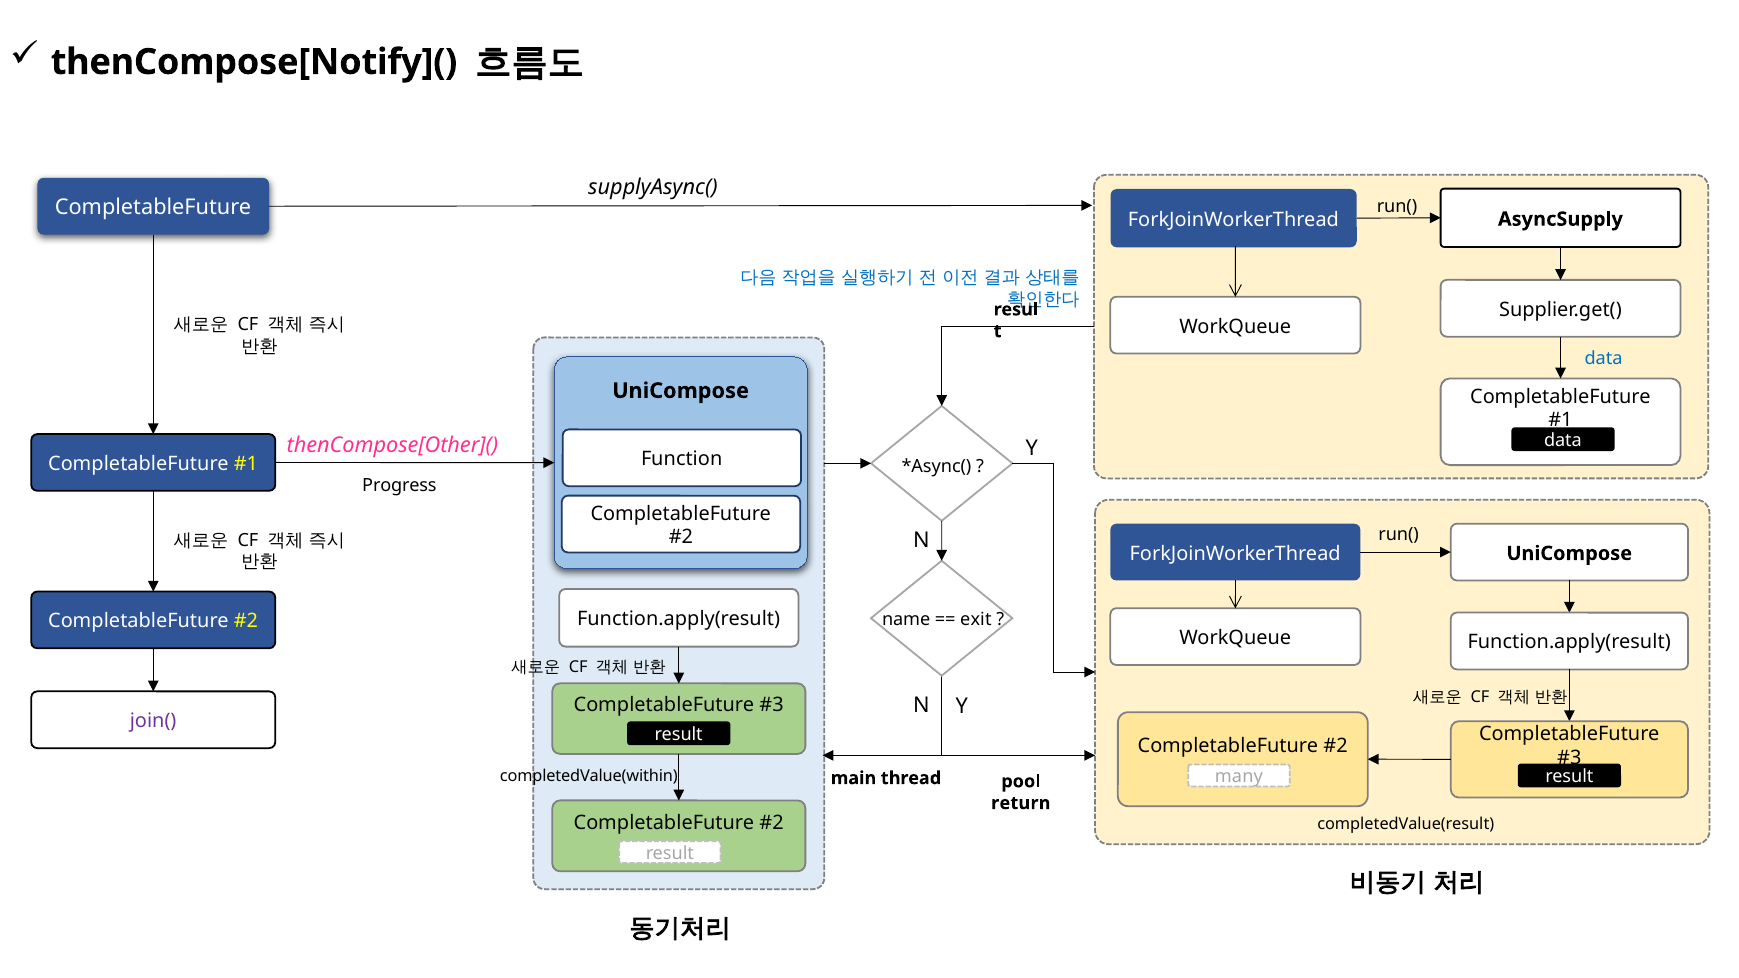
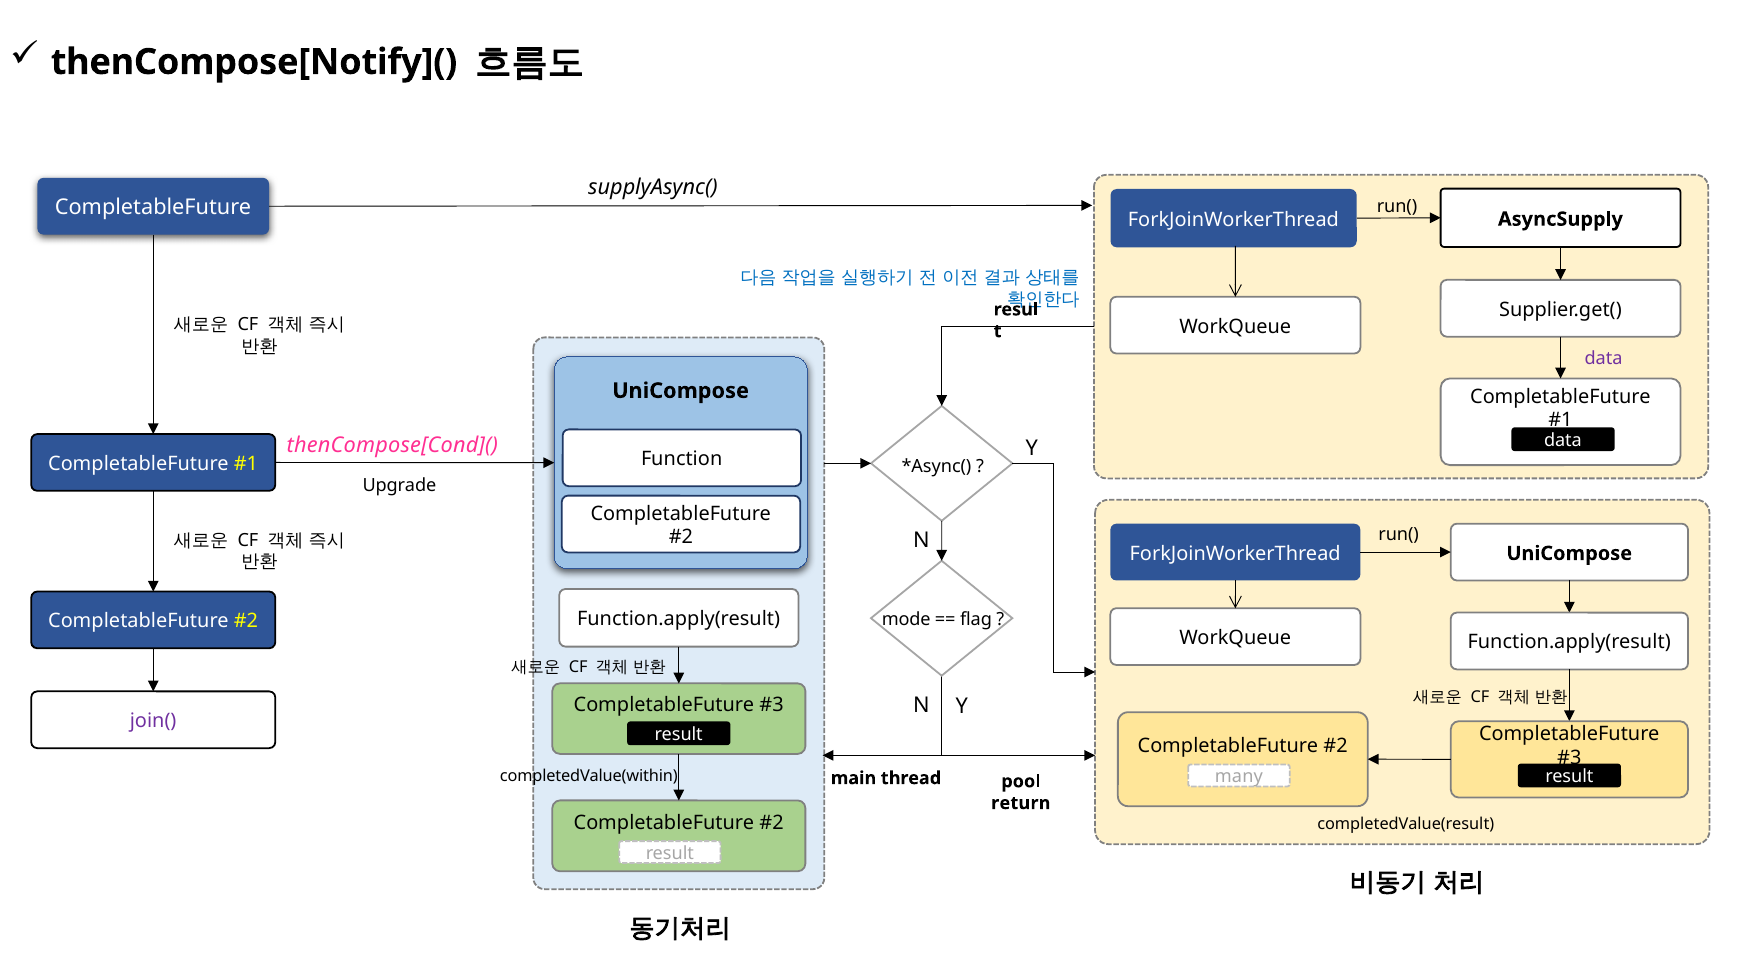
data at (1604, 358) colour: blue -> purple
thenCompose[Other](: thenCompose[Other]( -> thenCompose[Cond](
Progress: Progress -> Upgrade
name: name -> mode
exit: exit -> flag
